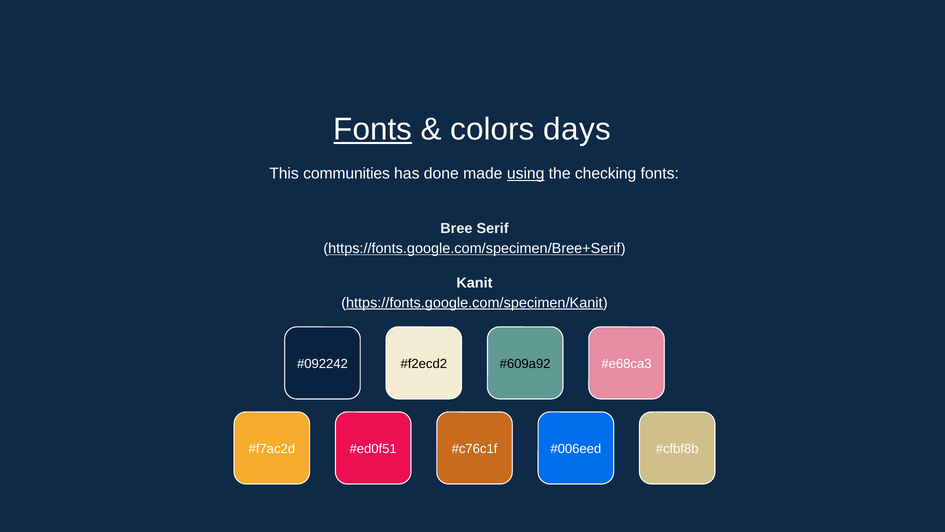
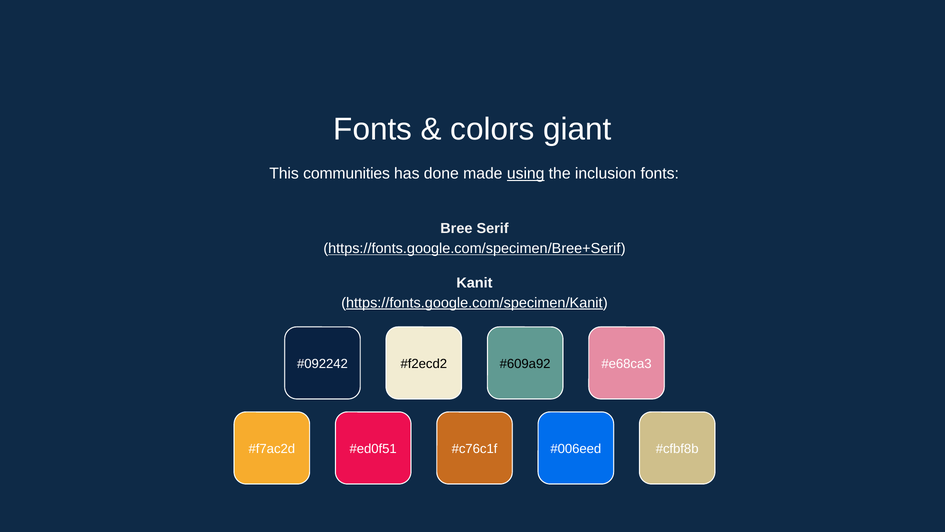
Fonts at (373, 129) underline: present -> none
days: days -> giant
checking: checking -> inclusion
